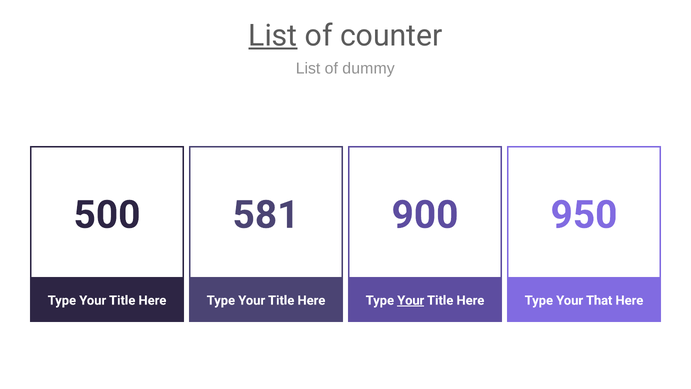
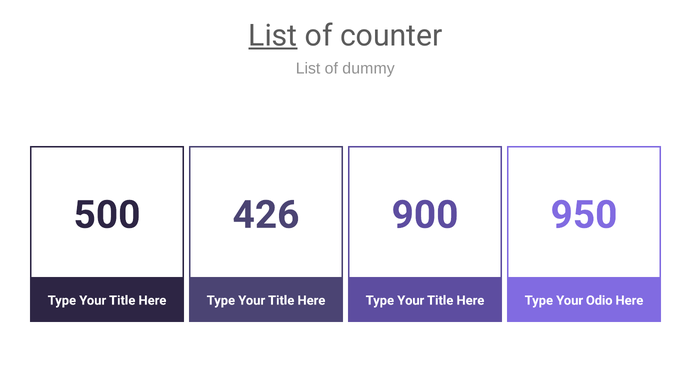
581: 581 -> 426
Your at (411, 300) underline: present -> none
That: That -> Odio
